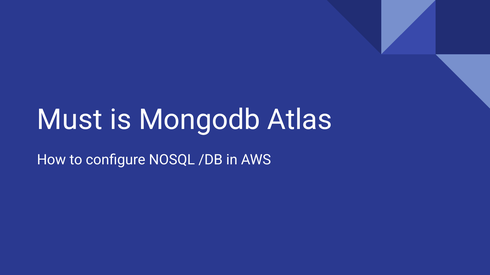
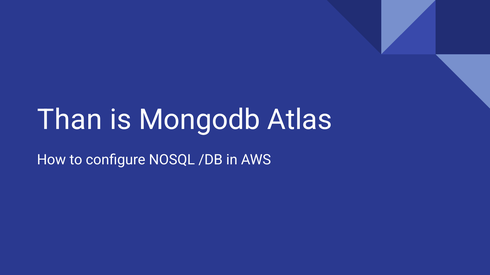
Must: Must -> Than
